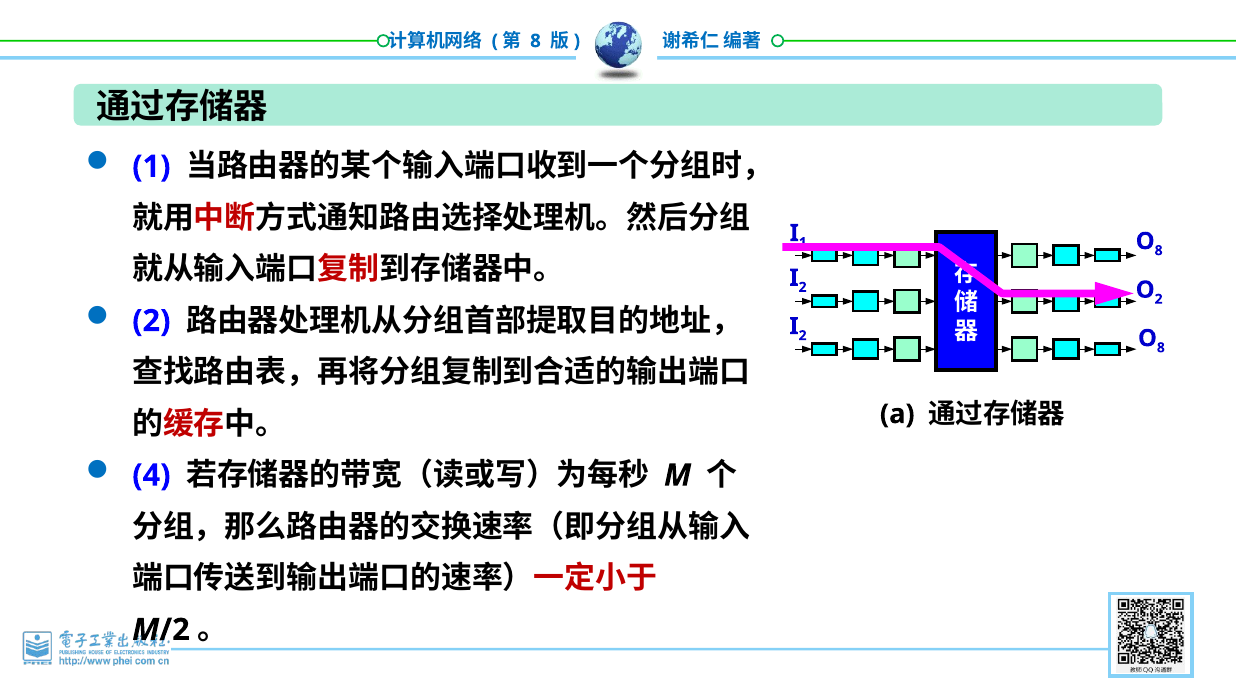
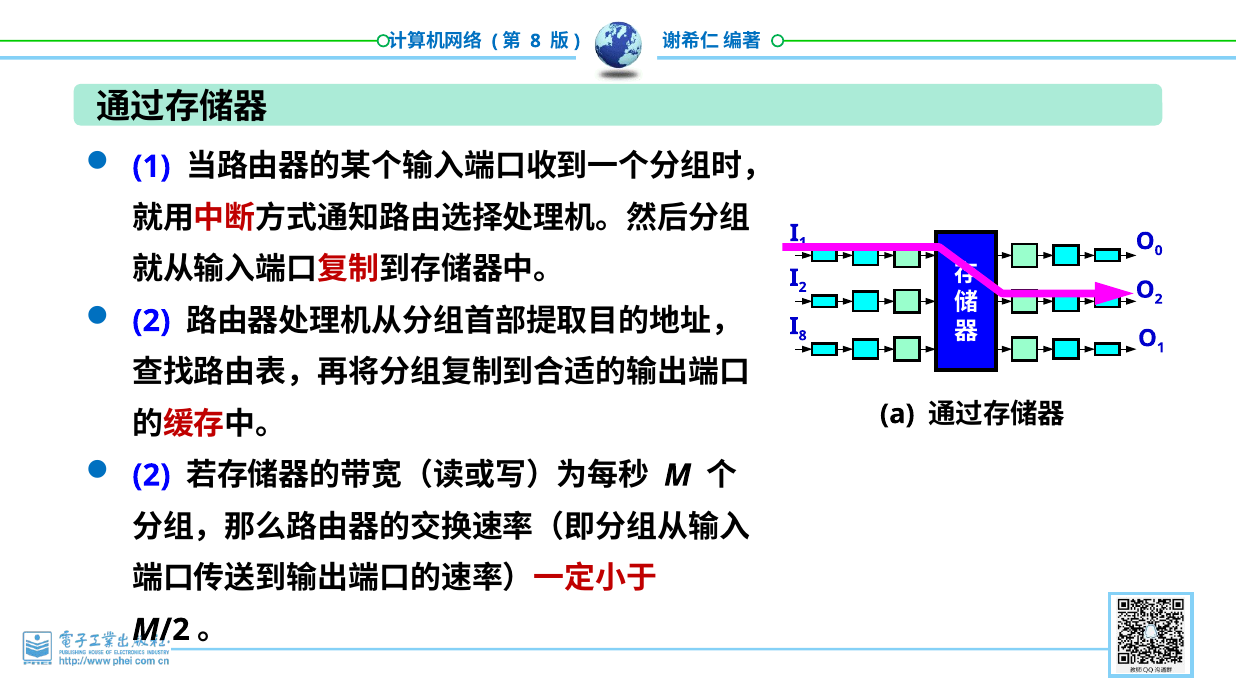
8 at (1159, 251): 8 -> 0
2 at (803, 336): 2 -> 8
8 at (1161, 348): 8 -> 1
4 at (151, 476): 4 -> 2
